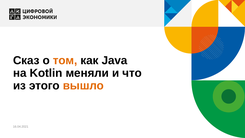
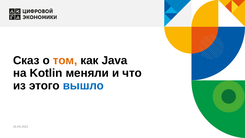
вышло colour: orange -> blue
